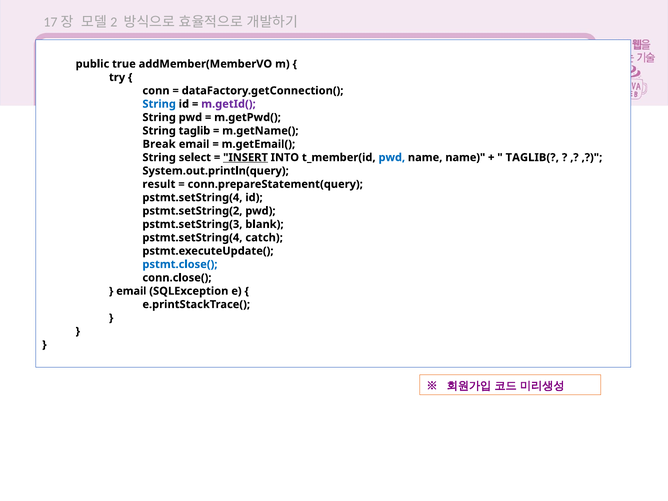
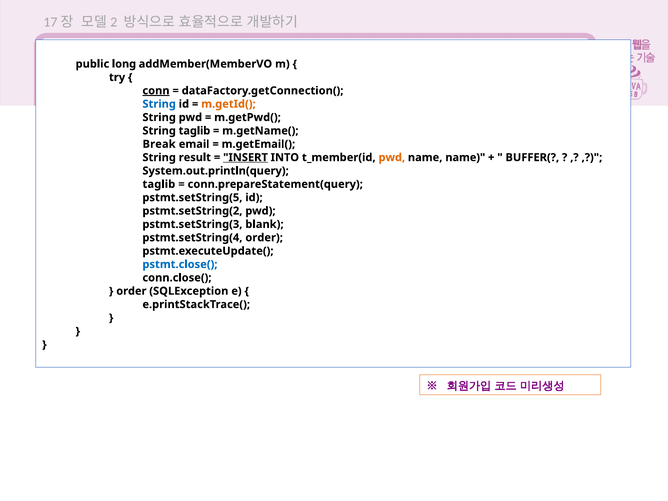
true: true -> long
conn underline: none -> present
m.getId( colour: purple -> orange
select: select -> result
pwd at (392, 157) colour: blue -> orange
TAGLIB(: TAGLIB( -> BUFFER(
result at (159, 184): result -> taglib
pstmt.setString(4 at (192, 198): pstmt.setString(4 -> pstmt.setString(5
pstmt.setString(4 catch: catch -> order
email at (131, 291): email -> order
